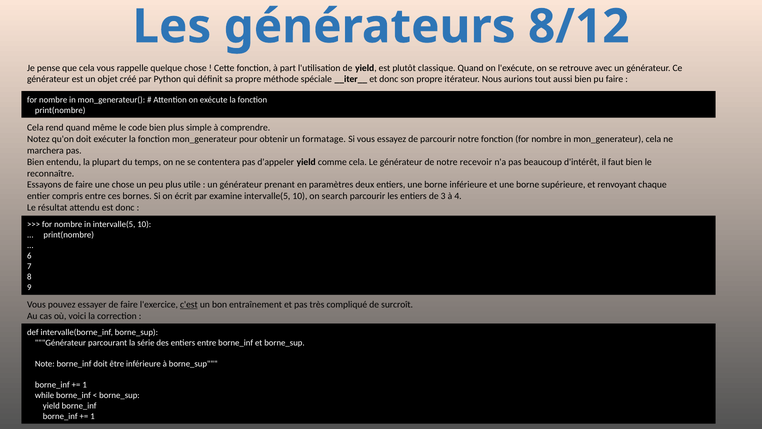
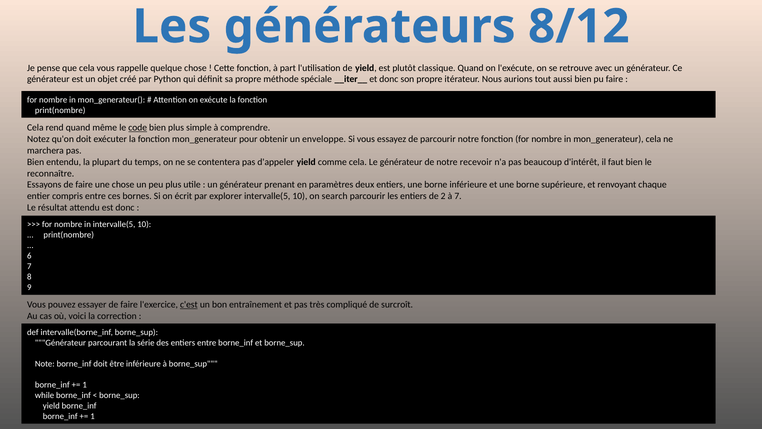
code underline: none -> present
formatage: formatage -> enveloppe
examine: examine -> explorer
3: 3 -> 2
à 4: 4 -> 7
